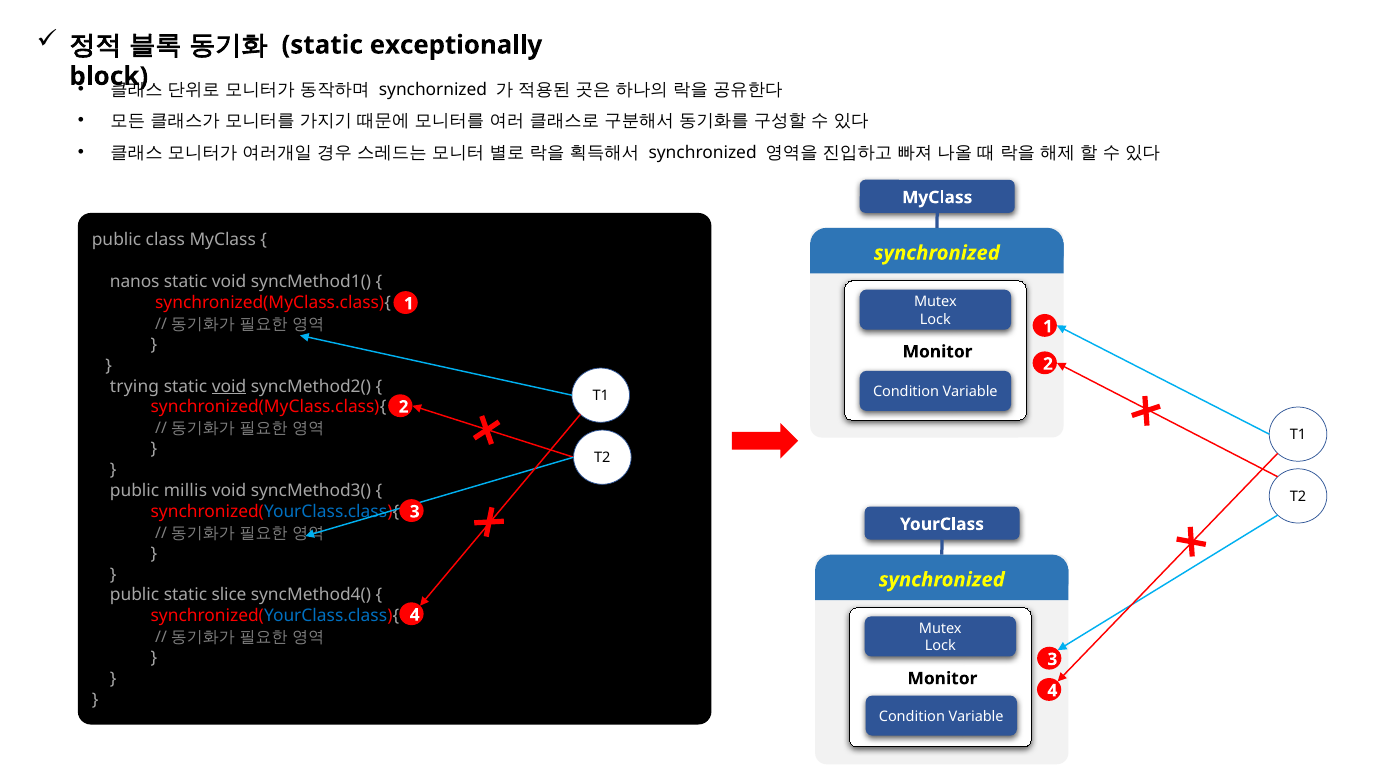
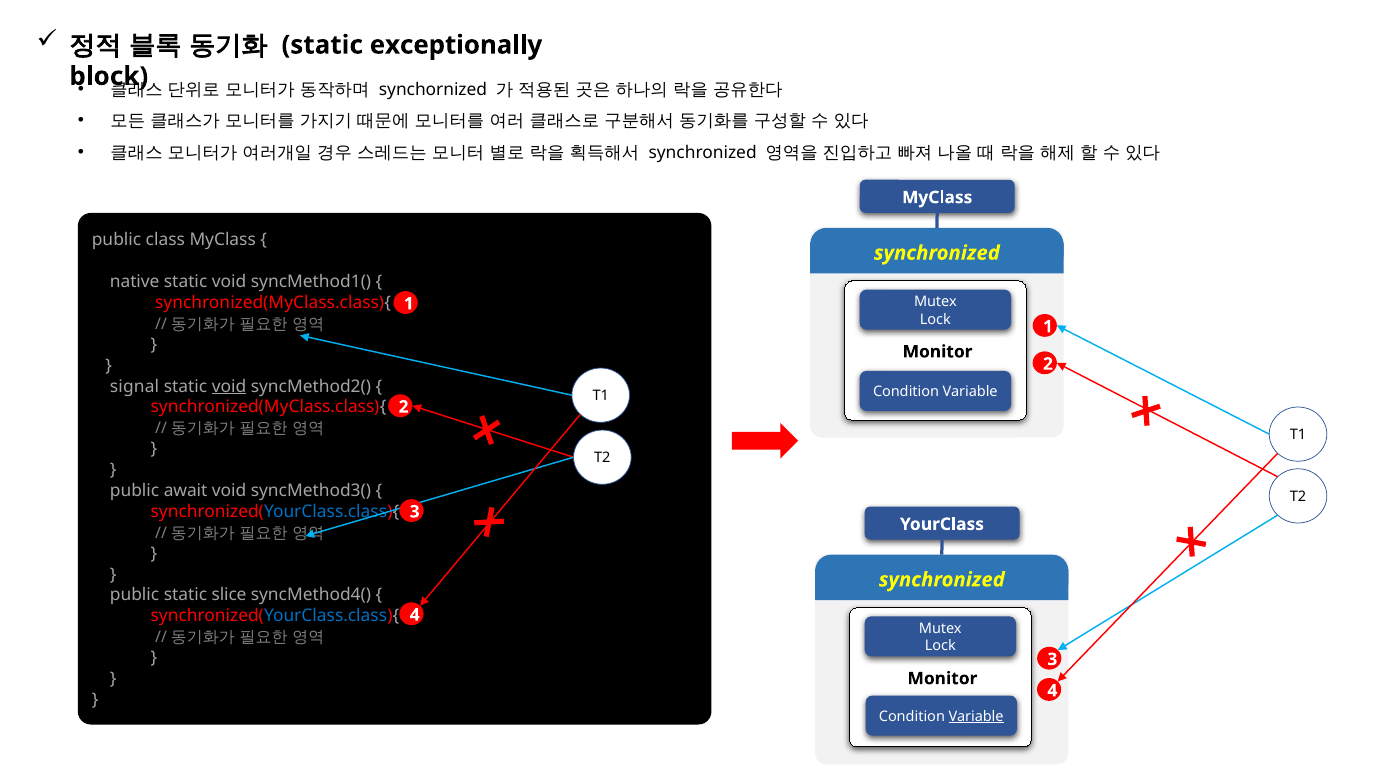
nanos: nanos -> native
trying: trying -> signal
millis: millis -> await
Variable at (976, 717) underline: none -> present
